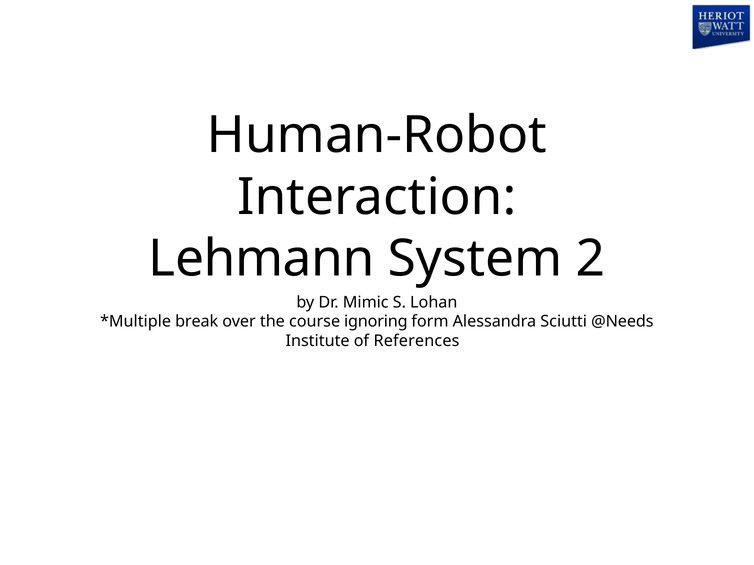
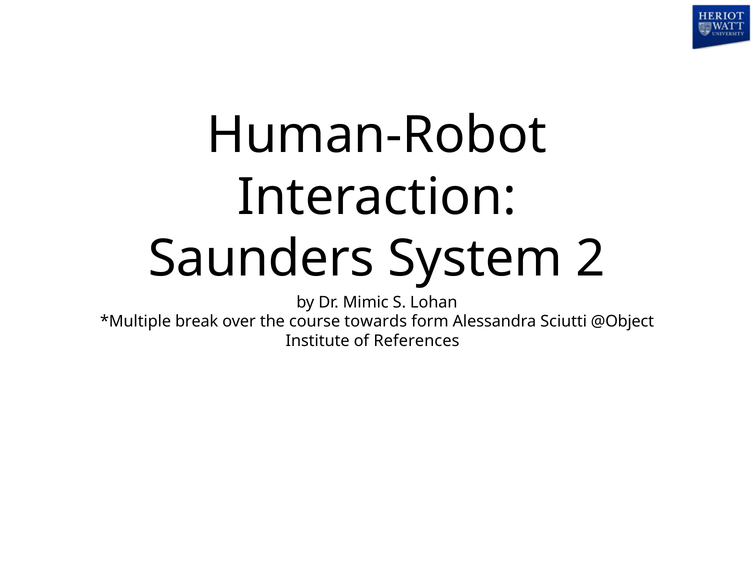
Lehmann: Lehmann -> Saunders
ignoring: ignoring -> towards
@Needs: @Needs -> @Object
